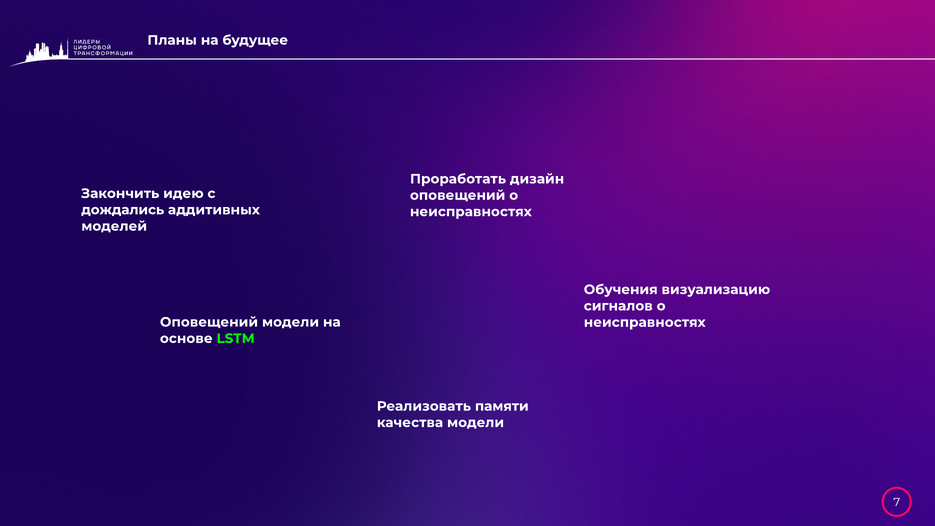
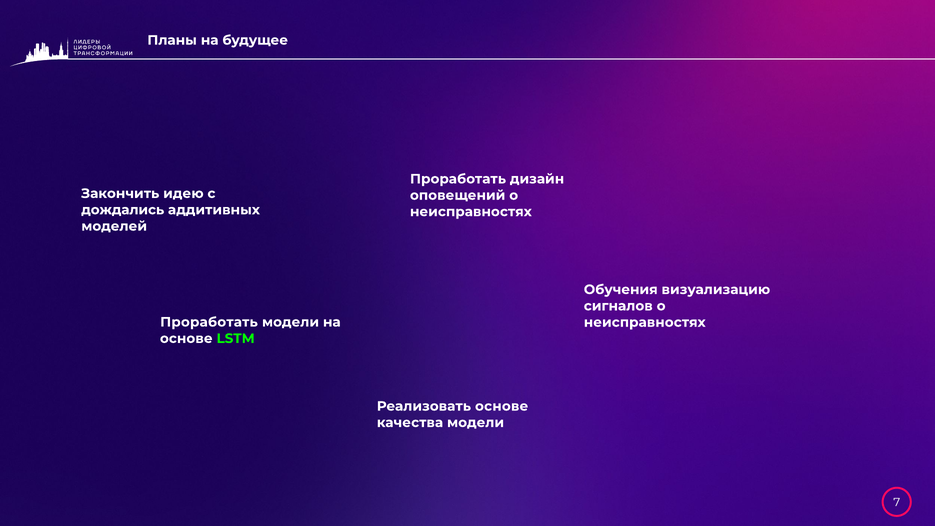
Оповещений at (209, 322): Оповещений -> Проработать
Реализовать памяти: памяти -> основе
